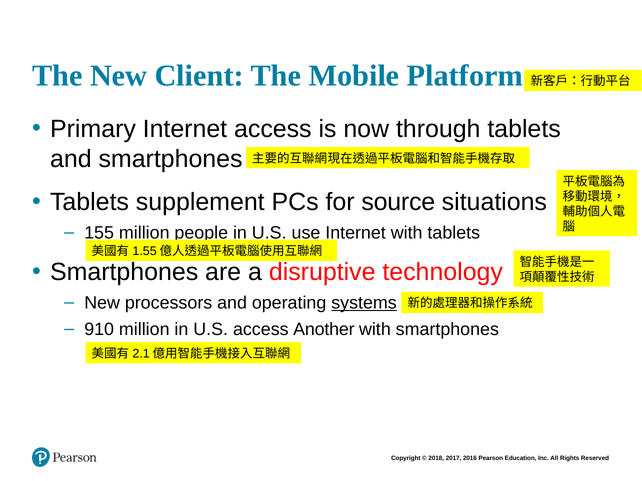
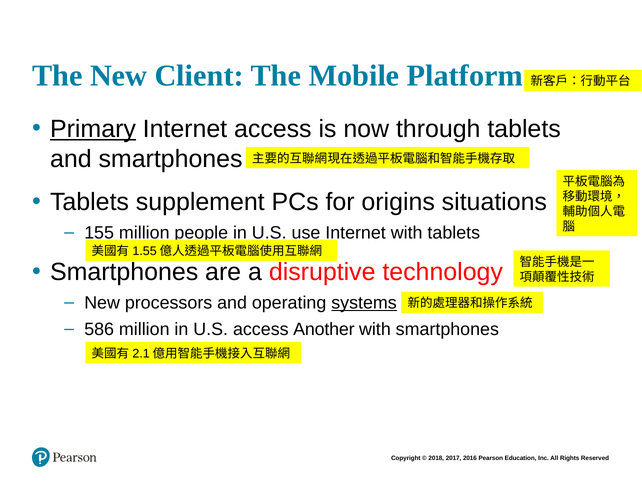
Primary underline: none -> present
source: source -> origins
910: 910 -> 586
